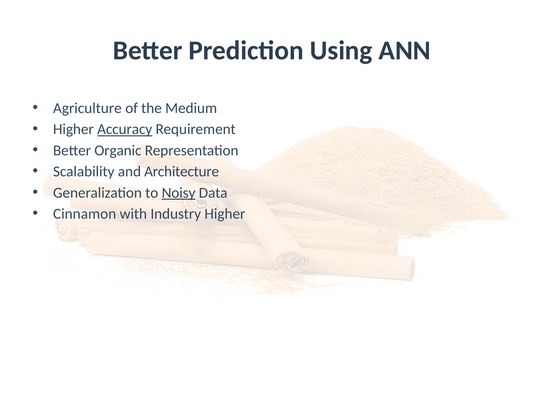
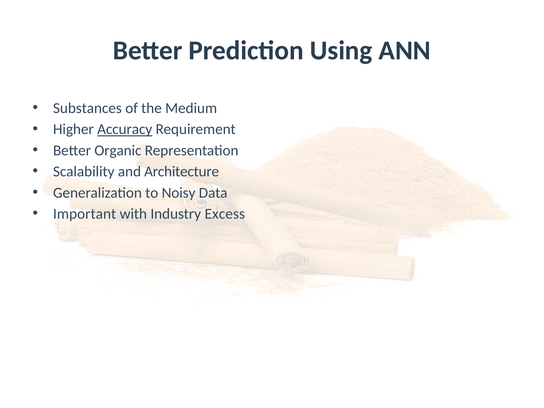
Agriculture: Agriculture -> Substances
Noisy underline: present -> none
Cinnamon: Cinnamon -> Important
Industry Higher: Higher -> Excess
